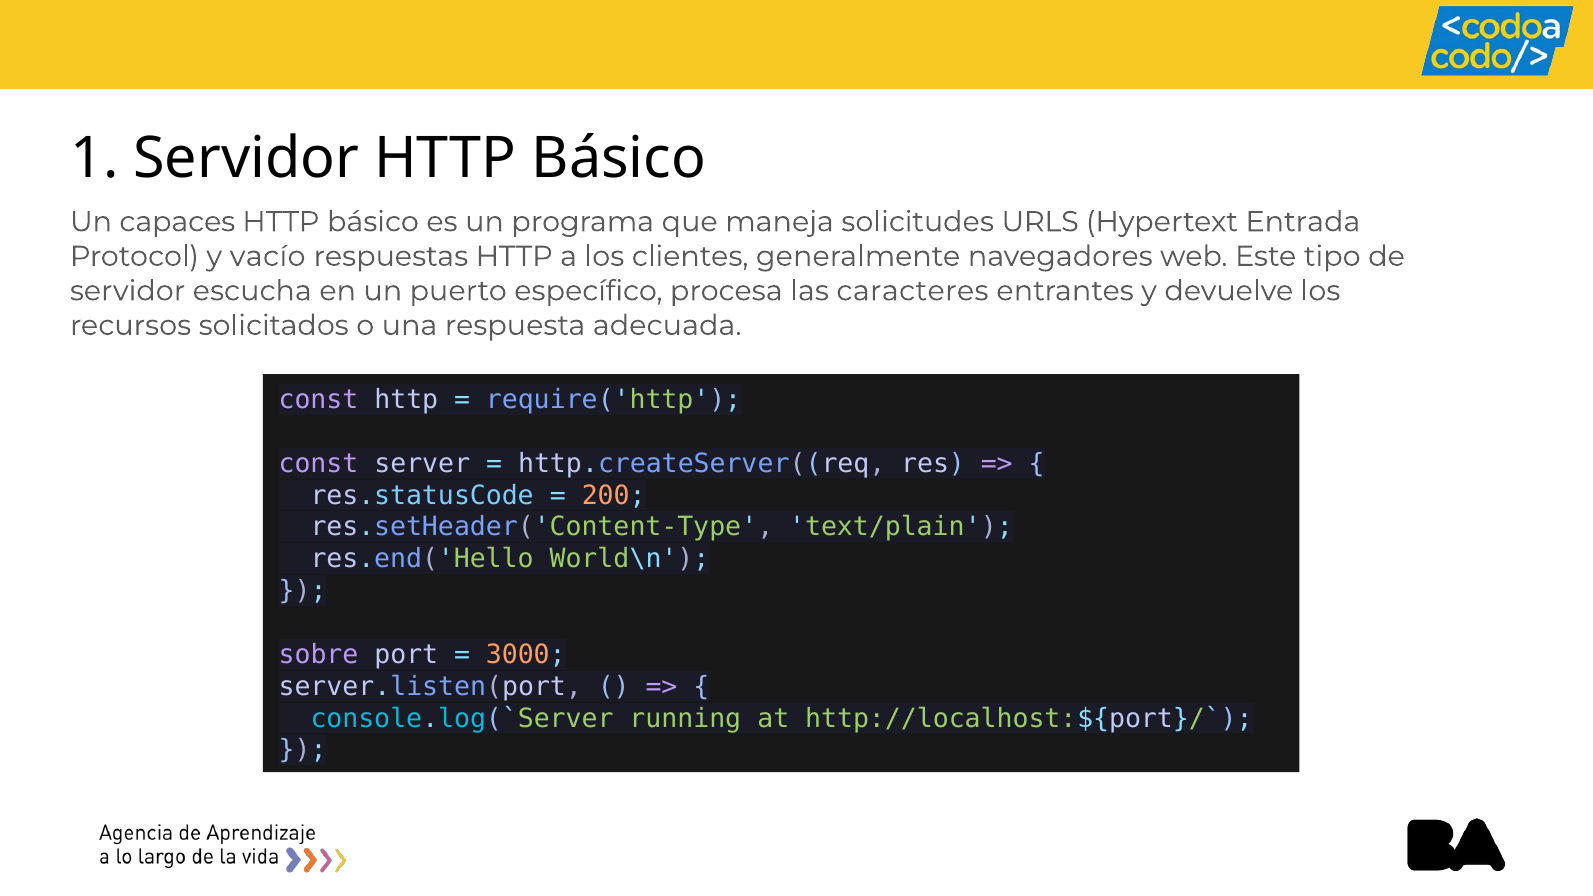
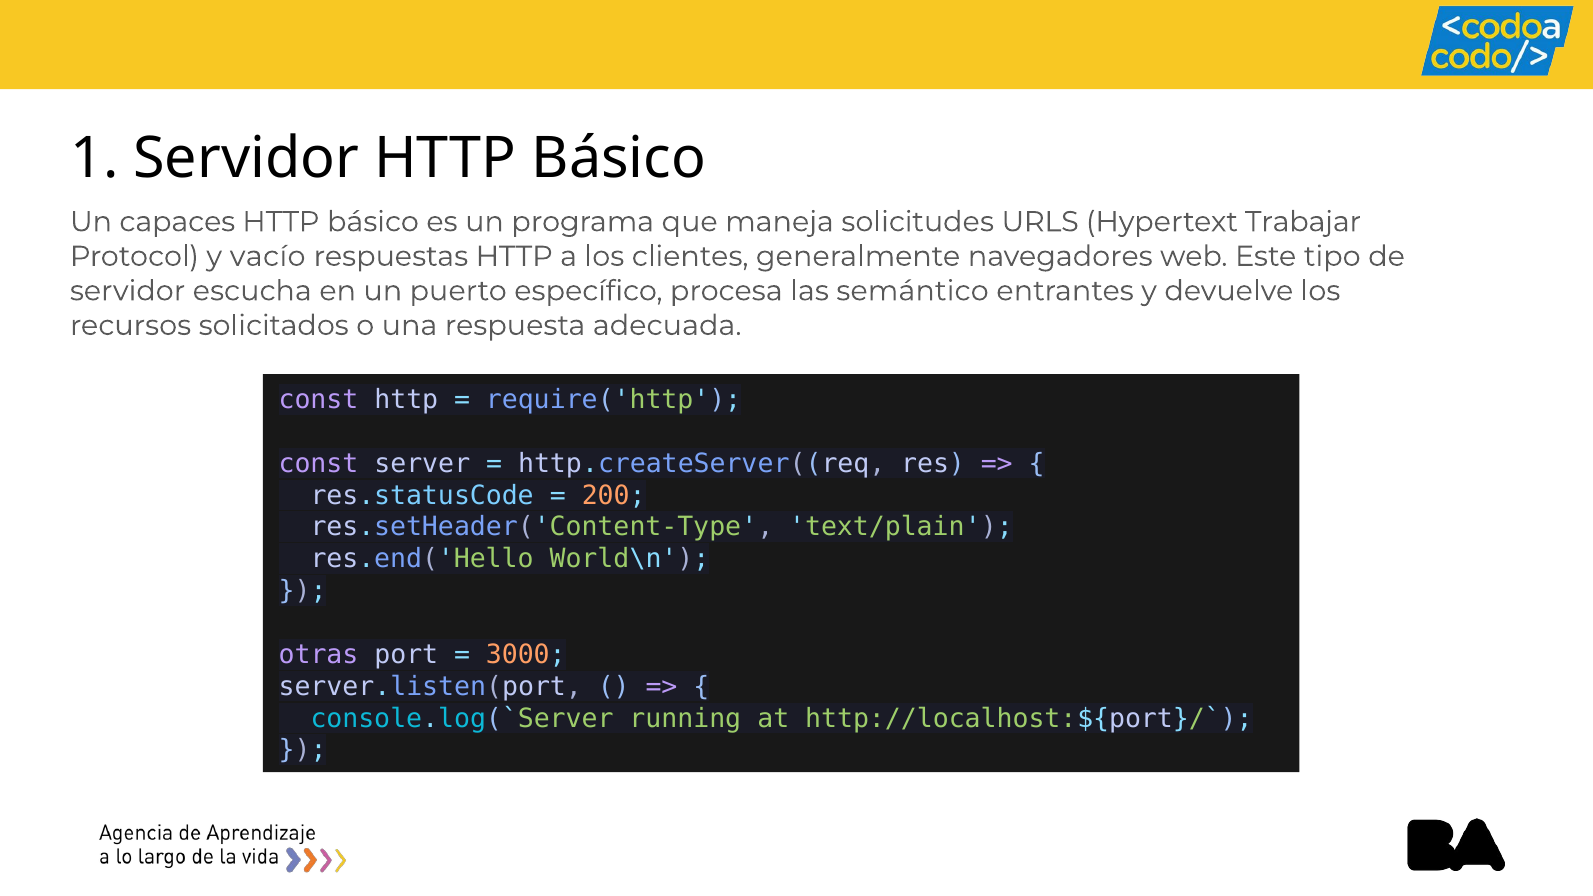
Entrada: Entrada -> Trabajar
caracteres: caracteres -> semántico
sobre: sobre -> otras
